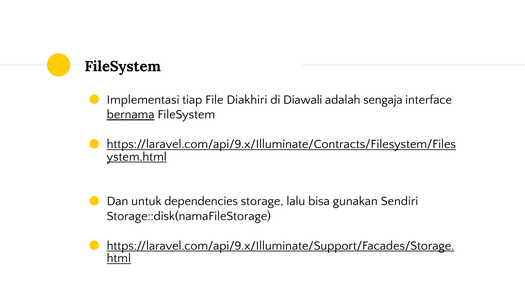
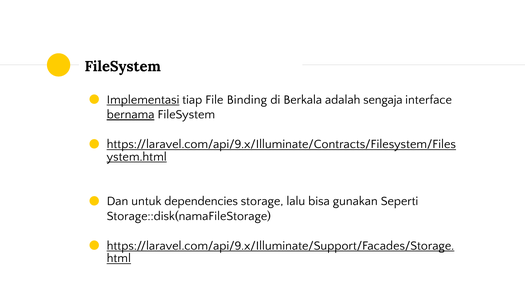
Implementasi underline: none -> present
Diakhiri: Diakhiri -> Binding
Diawali: Diawali -> Berkala
Sendiri: Sendiri -> Seperti
